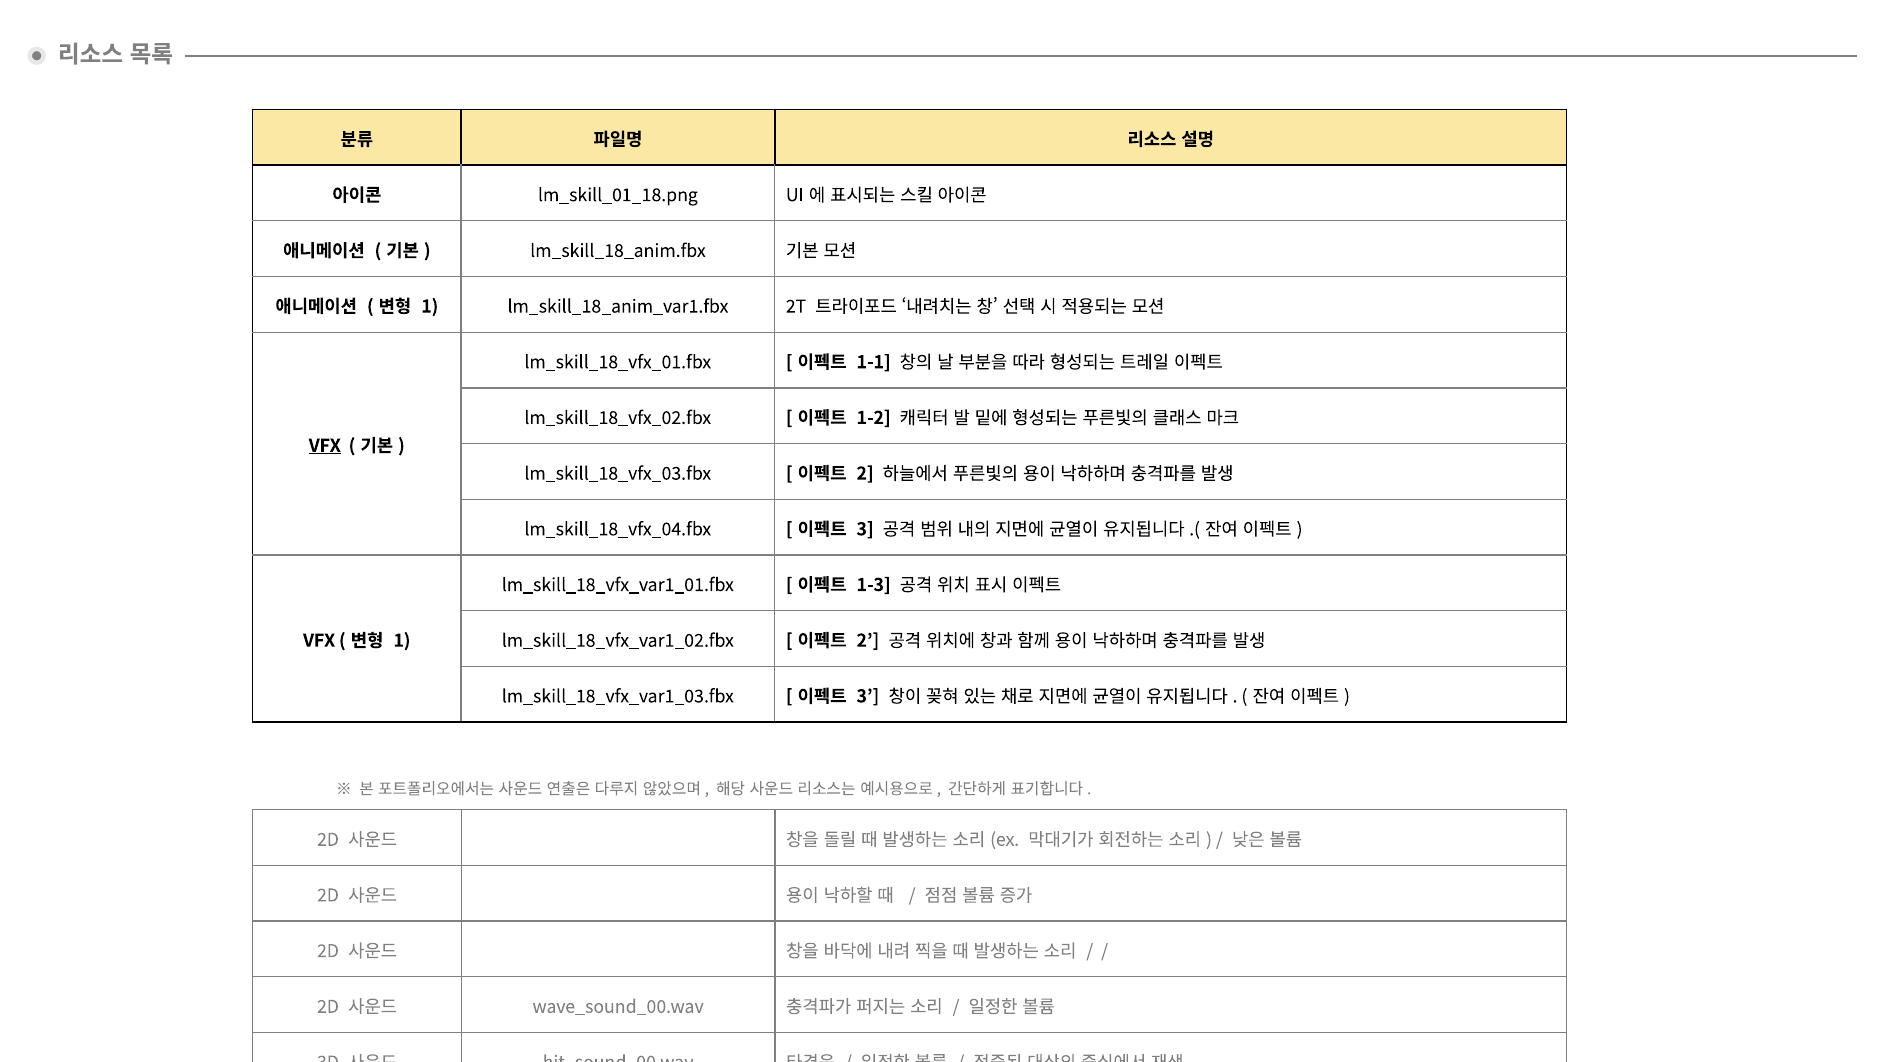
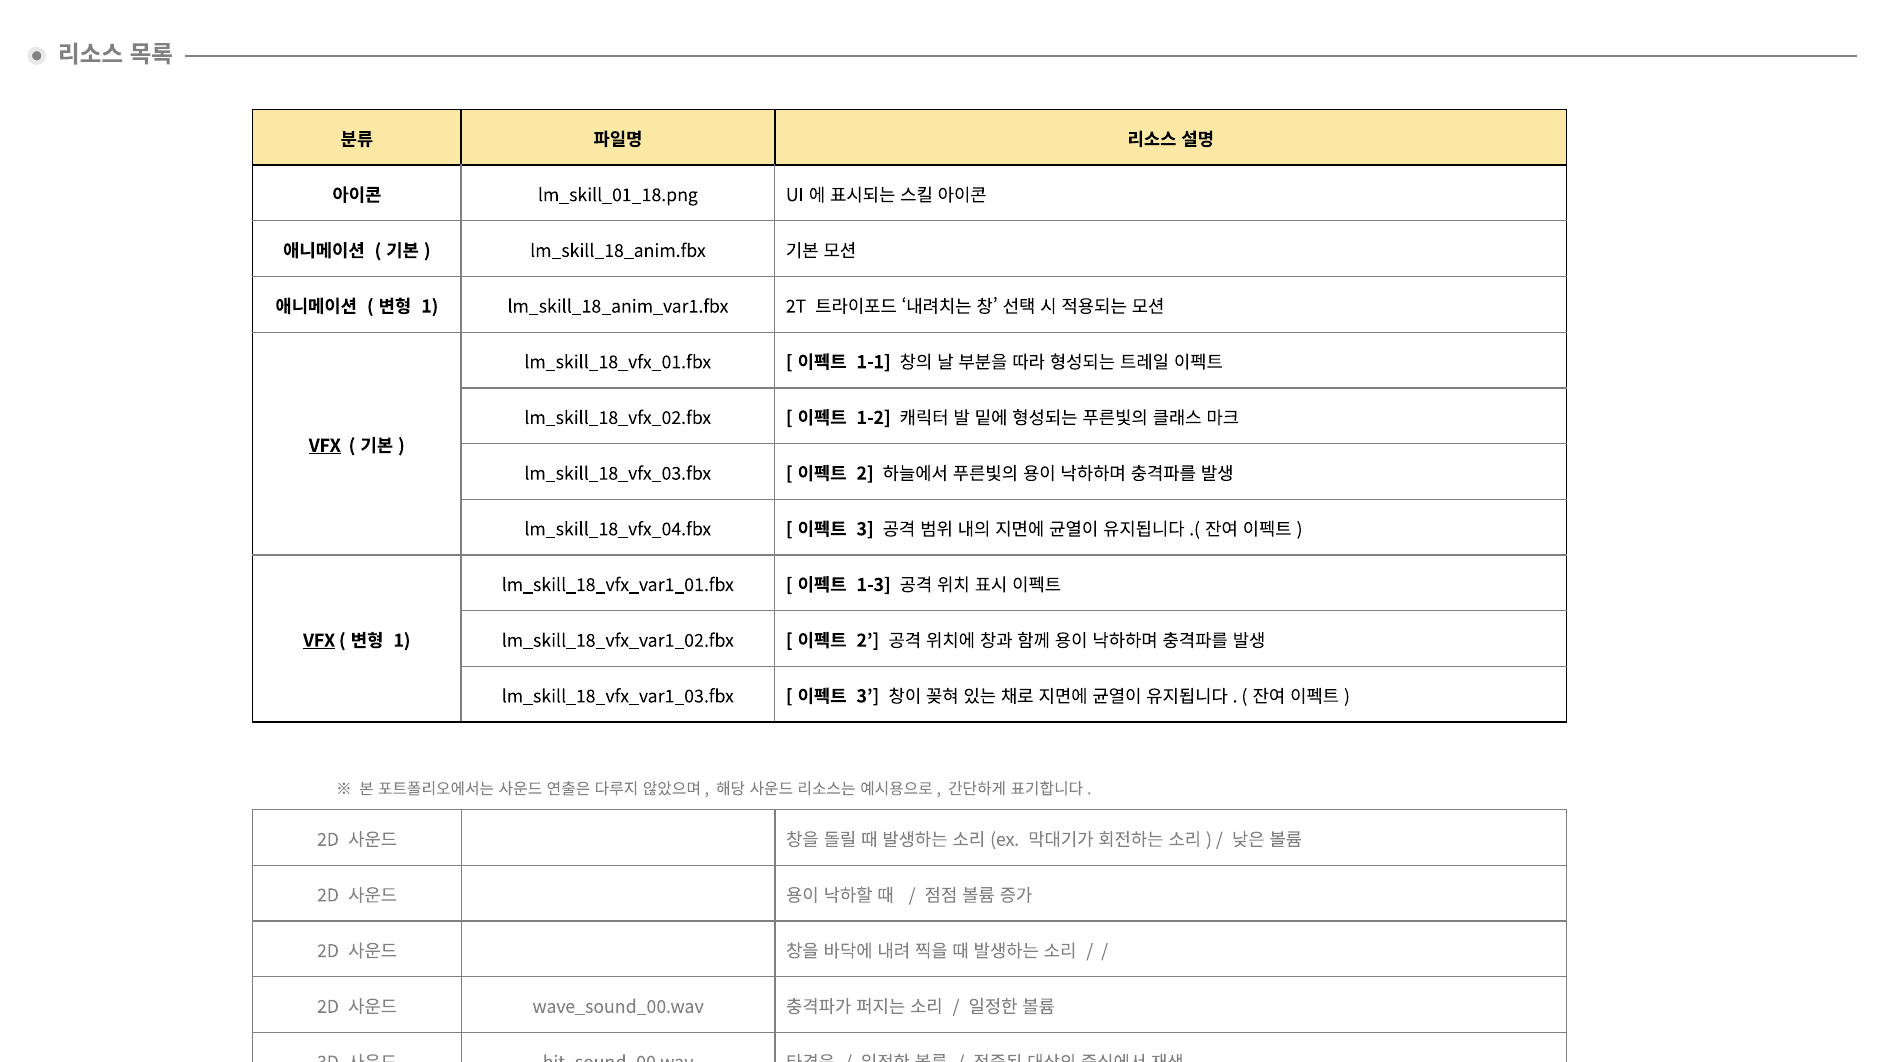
VFX at (319, 641) underline: none -> present
